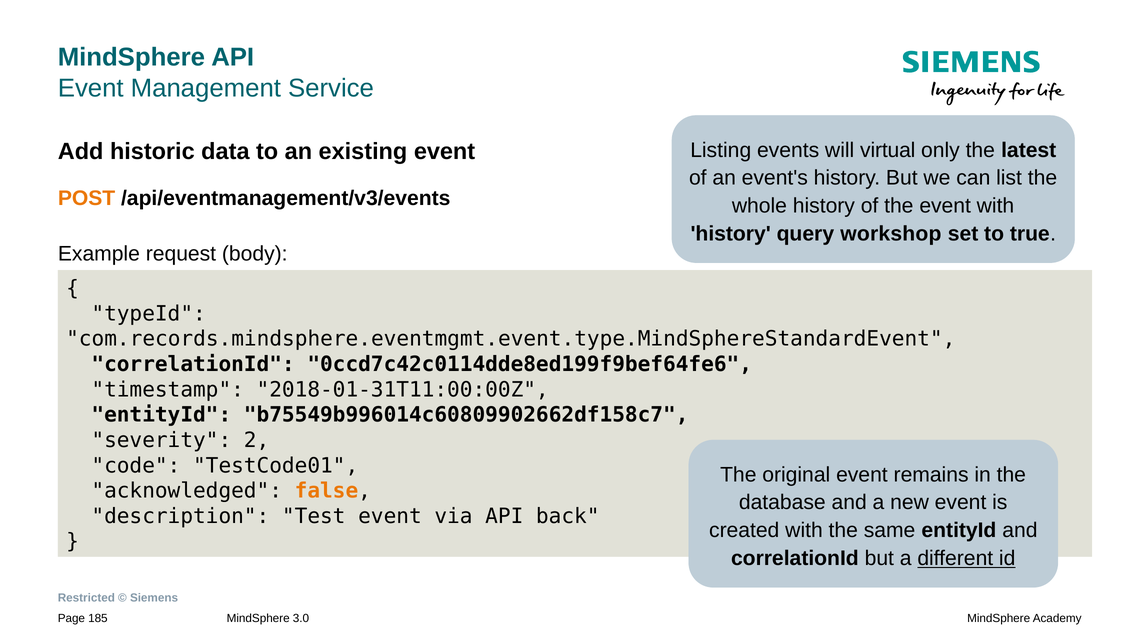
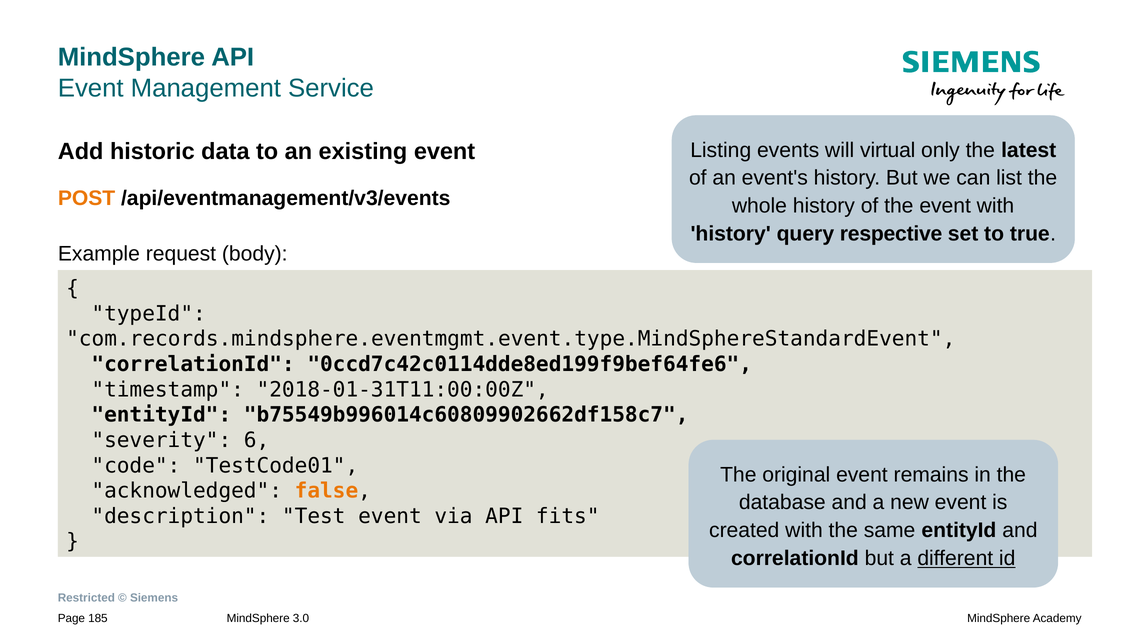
workshop: workshop -> respective
2: 2 -> 6
back: back -> fits
